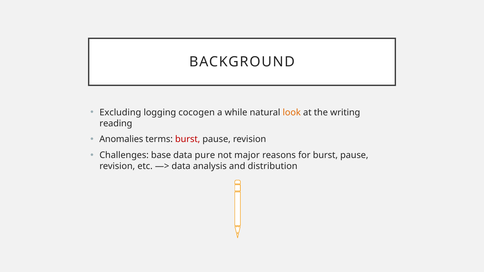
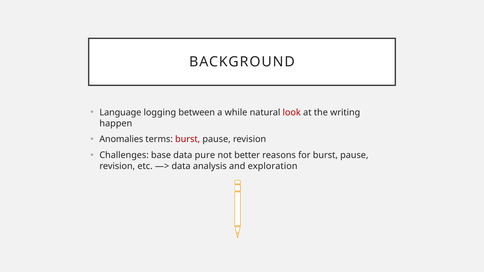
Excluding: Excluding -> Language
cocogen: cocogen -> between
look colour: orange -> red
reading: reading -> happen
major: major -> better
distribution: distribution -> exploration
